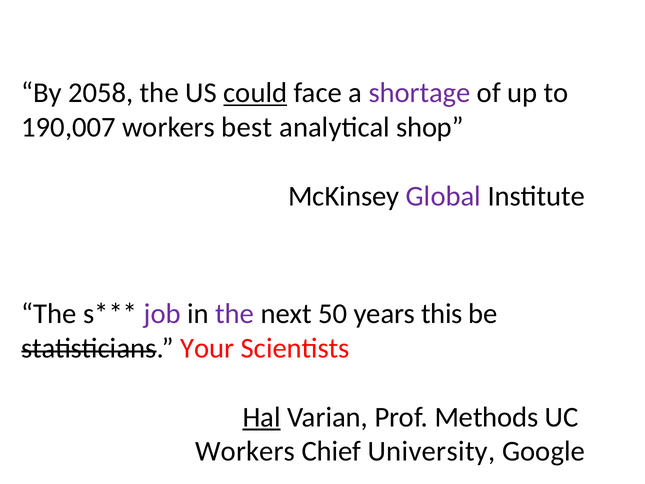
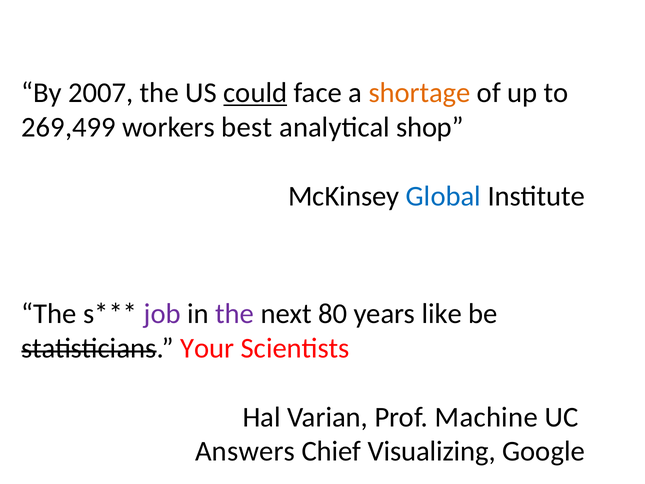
2058: 2058 -> 2007
shortage colour: purple -> orange
190,007: 190,007 -> 269,499
Global colour: purple -> blue
50: 50 -> 80
this: this -> like
Hal underline: present -> none
Methods: Methods -> Machine
Workers at (245, 451): Workers -> Answers
University: University -> Visualizing
